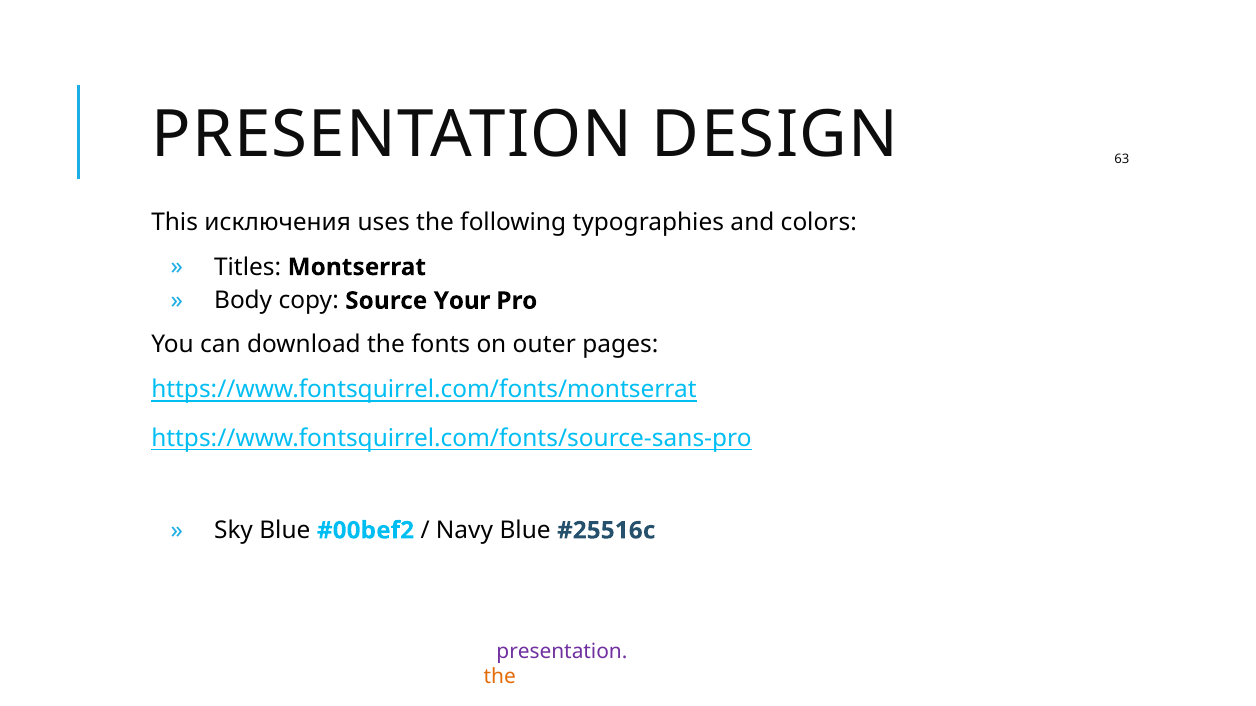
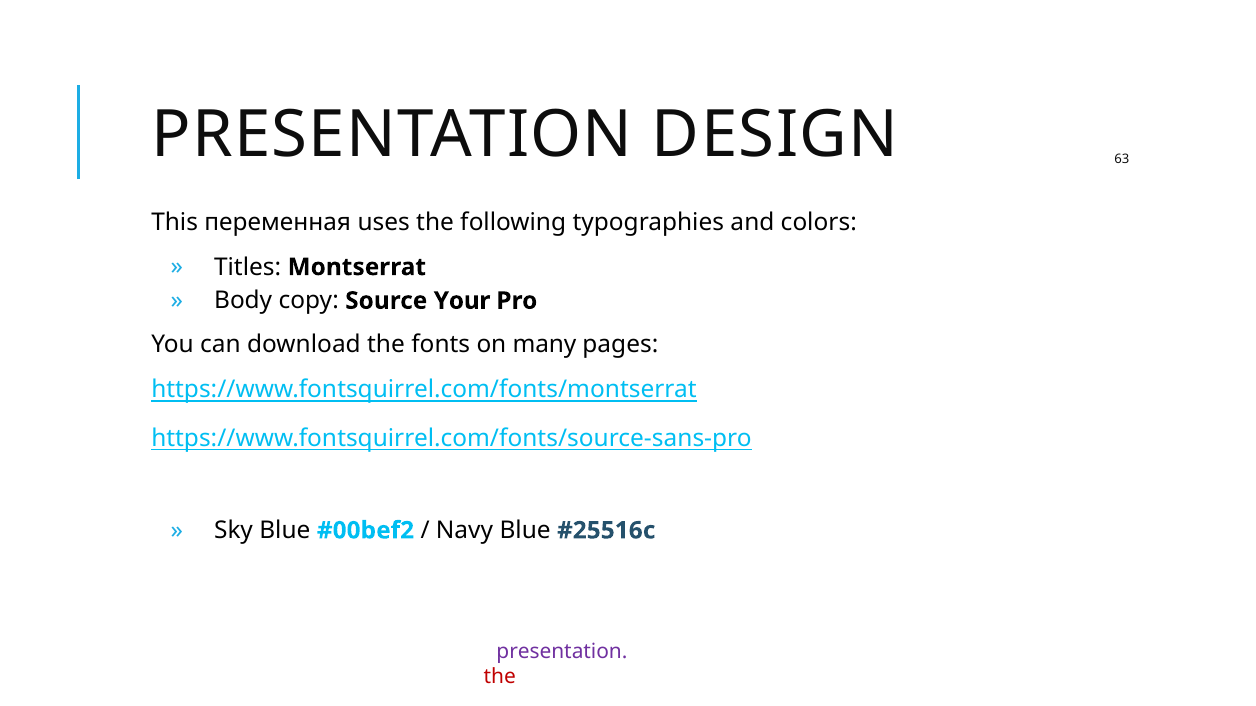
исключения: исключения -> переменная
outer: outer -> many
the at (500, 677) colour: orange -> red
